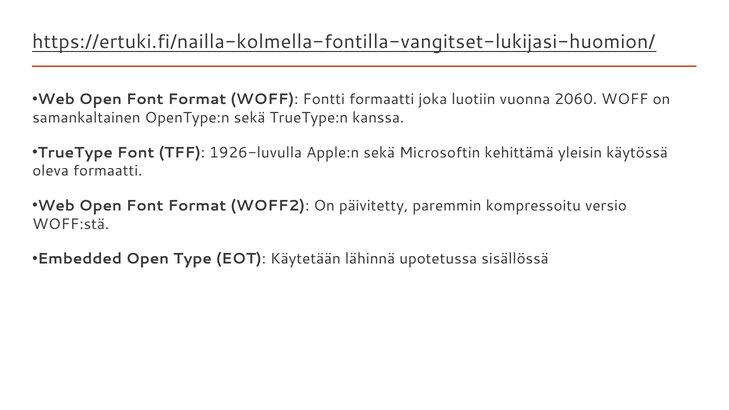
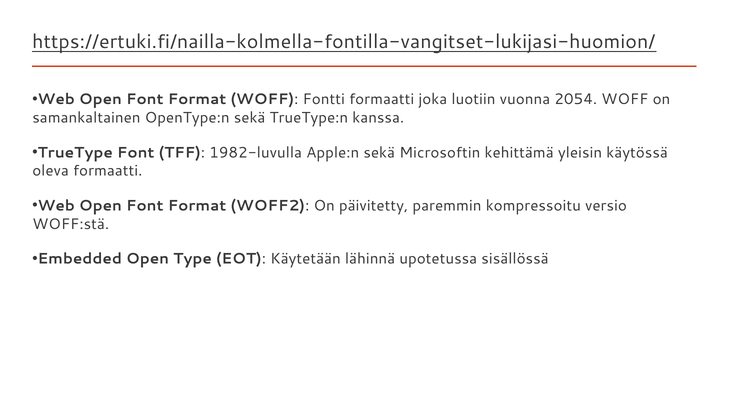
2060: 2060 -> 2054
1926-luvulla: 1926-luvulla -> 1982-luvulla
